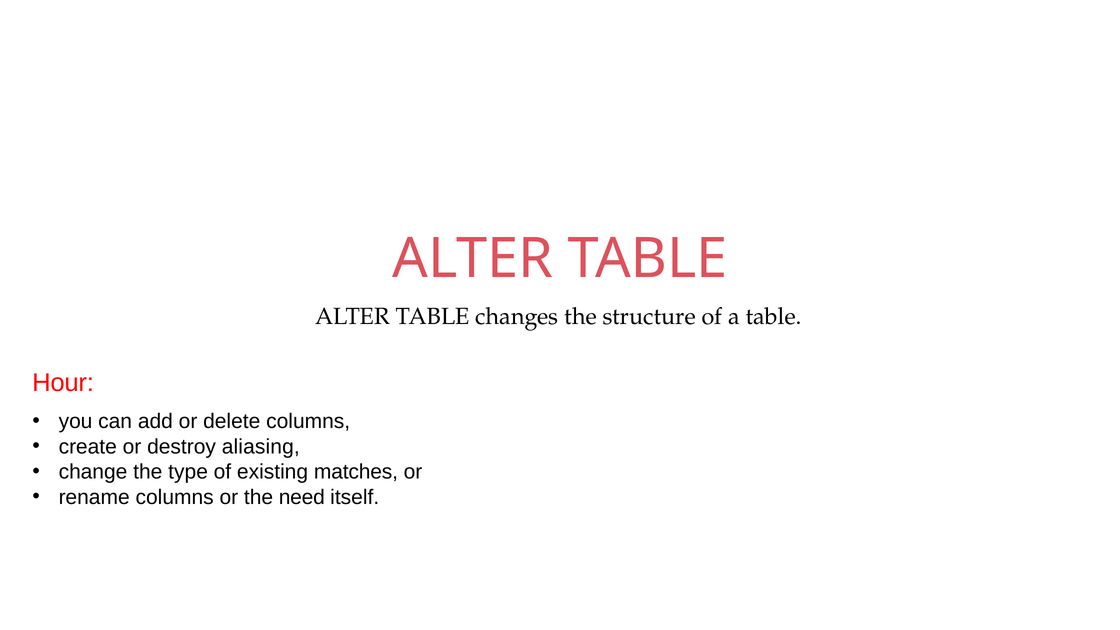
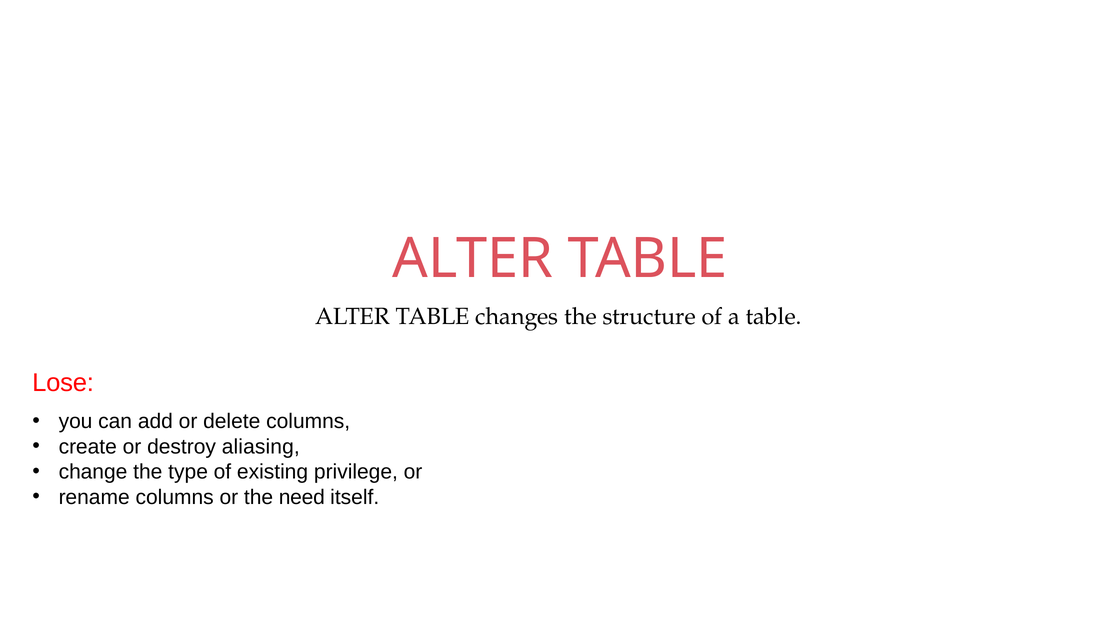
Hour: Hour -> Lose
matches: matches -> privilege
